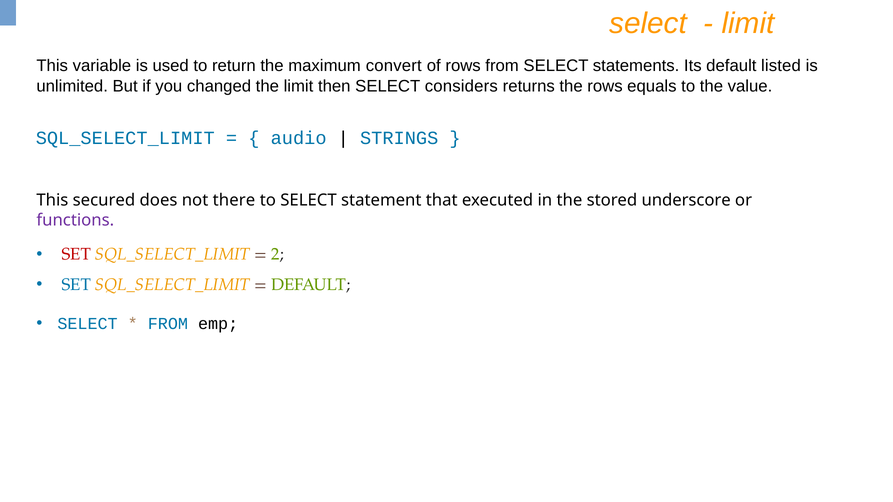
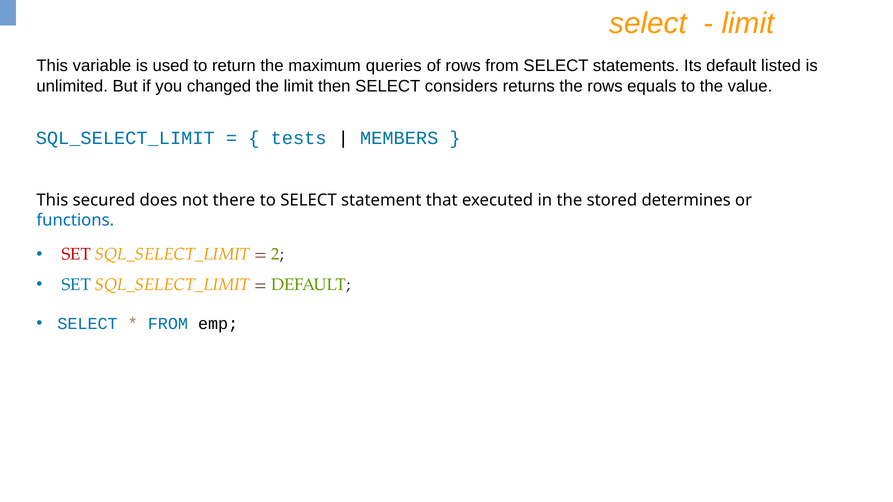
convert: convert -> queries
audio: audio -> tests
STRINGS: STRINGS -> MEMBERS
underscore: underscore -> determines
functions colour: purple -> blue
